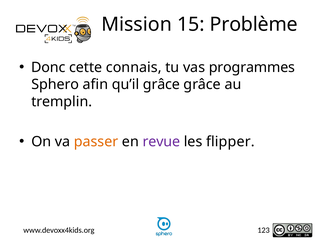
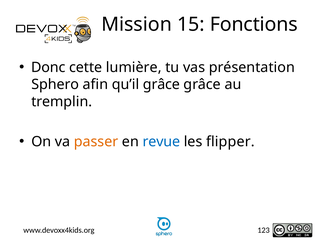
Problème: Problème -> Fonctions
connais: connais -> lumière
programmes: programmes -> présentation
revue colour: purple -> blue
